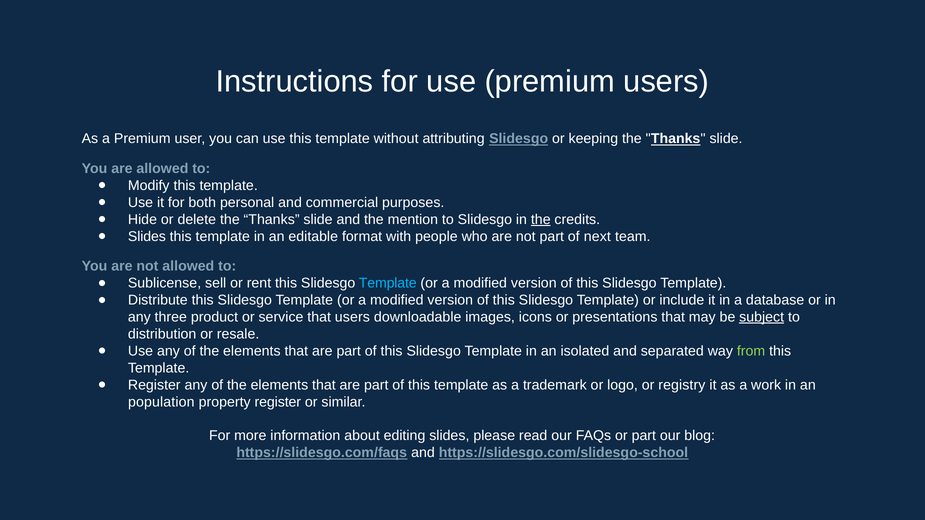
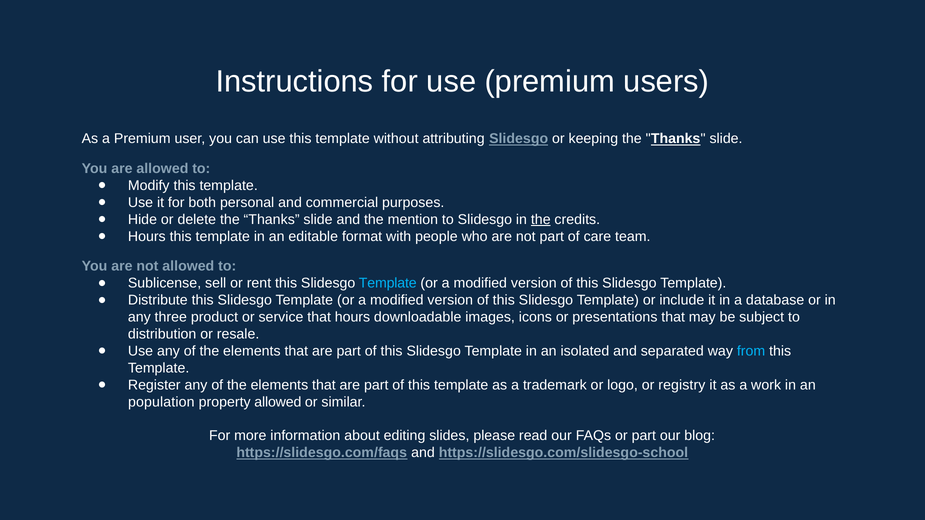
Slides at (147, 237): Slides -> Hours
next: next -> care
that users: users -> hours
subject underline: present -> none
from colour: light green -> light blue
property register: register -> allowed
